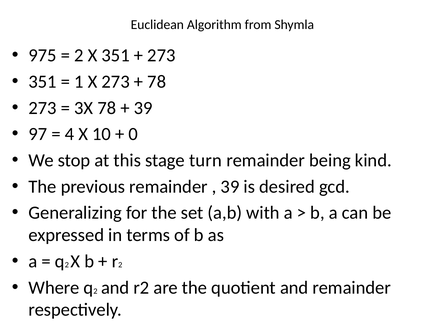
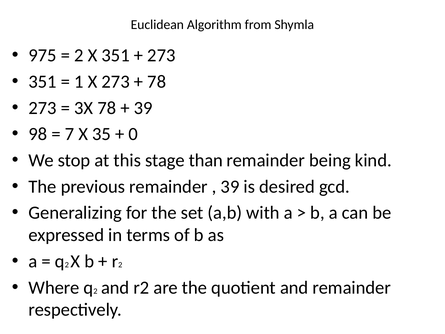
97: 97 -> 98
4: 4 -> 7
10: 10 -> 35
turn: turn -> than
